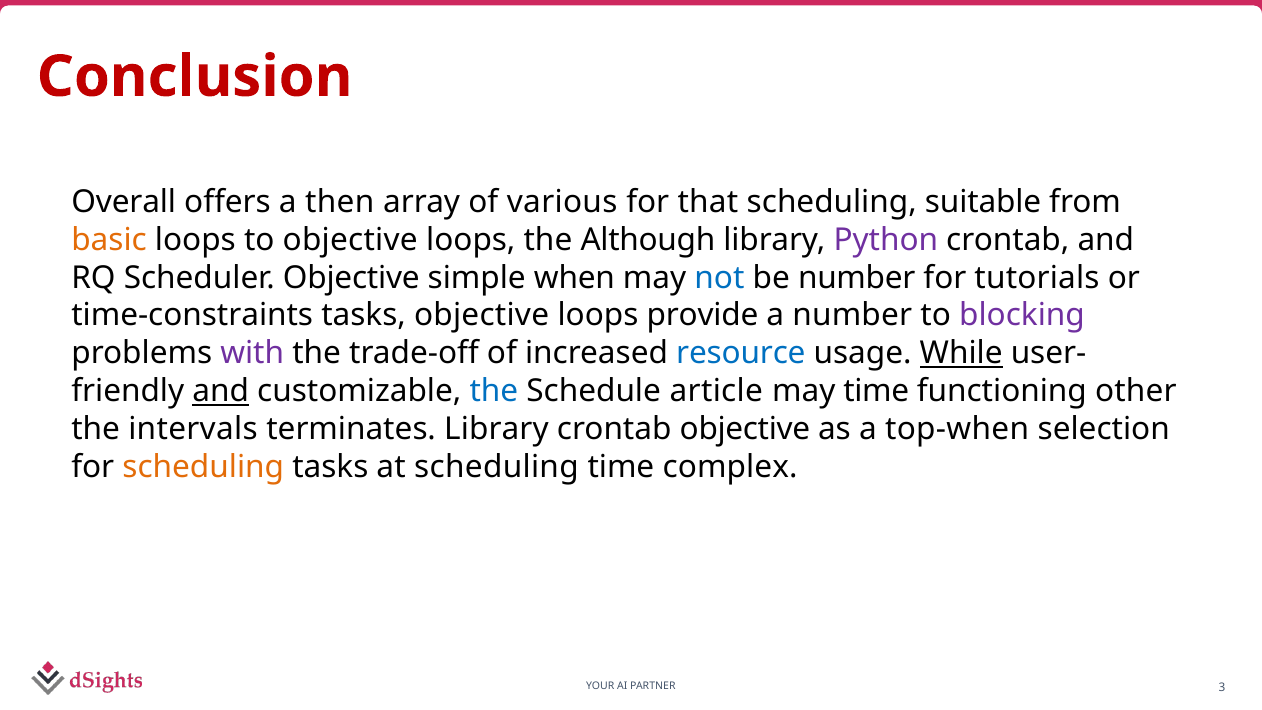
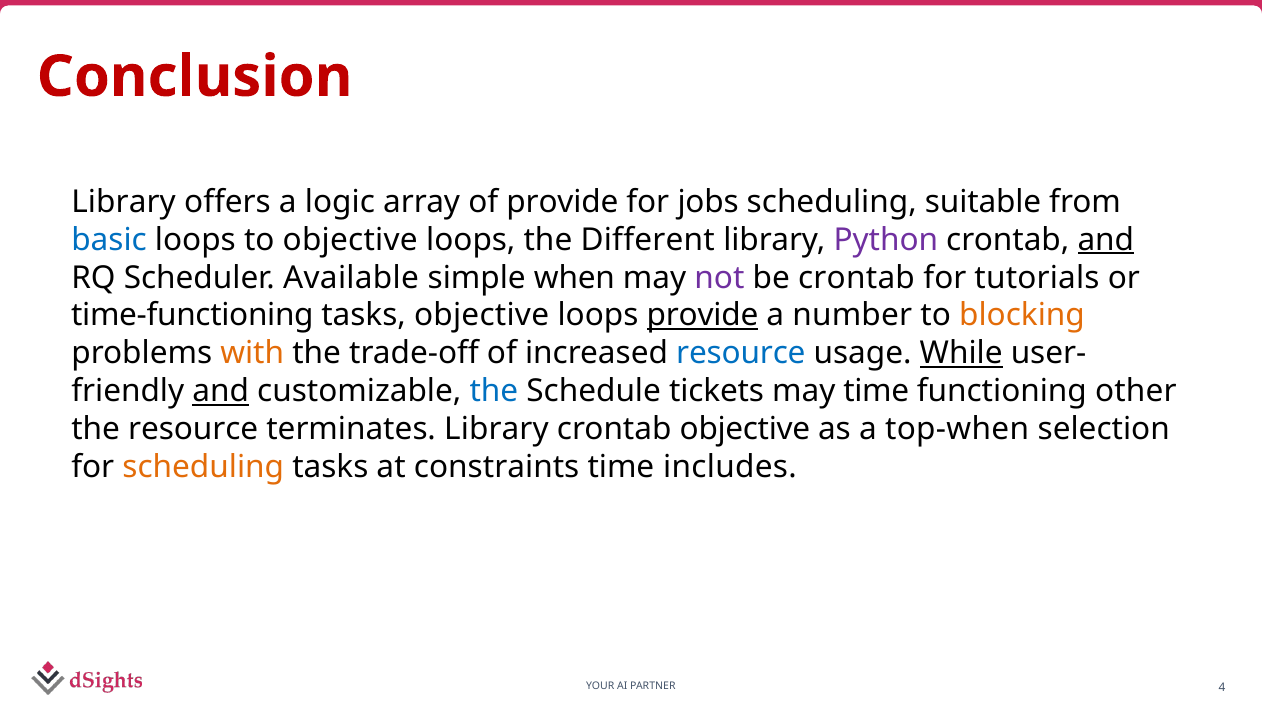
Overall at (124, 202): Overall -> Library
then: then -> logic
of various: various -> provide
that: that -> jobs
basic colour: orange -> blue
Although: Although -> Different
and at (1106, 240) underline: none -> present
Scheduler Objective: Objective -> Available
not colour: blue -> purple
be number: number -> crontab
time-constraints: time-constraints -> time-functioning
provide at (703, 315) underline: none -> present
blocking colour: purple -> orange
with colour: purple -> orange
article: article -> tickets
the intervals: intervals -> resource
at scheduling: scheduling -> constraints
complex: complex -> includes
3: 3 -> 4
